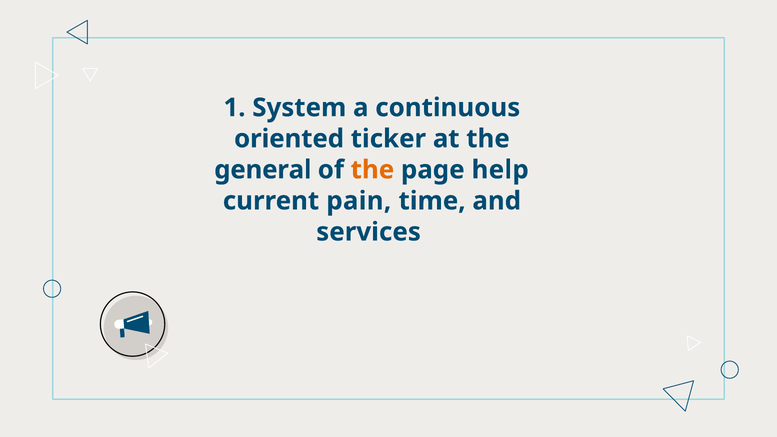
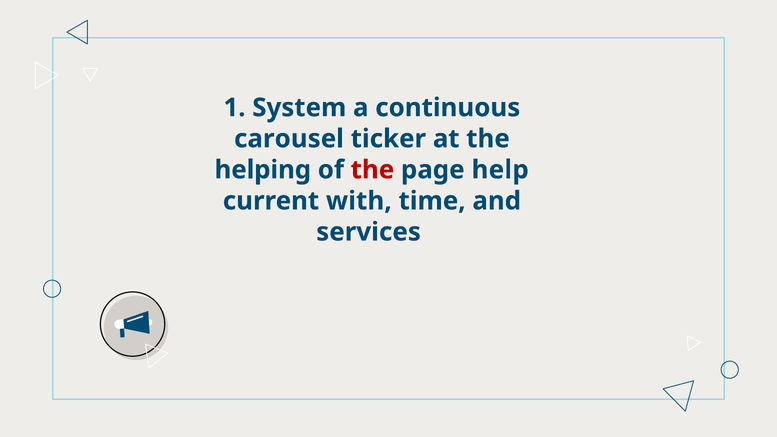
oriented: oriented -> carousel
general: general -> helping
the at (372, 170) colour: orange -> red
pain: pain -> with
